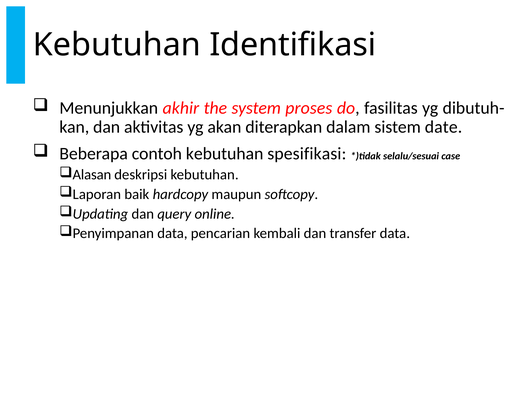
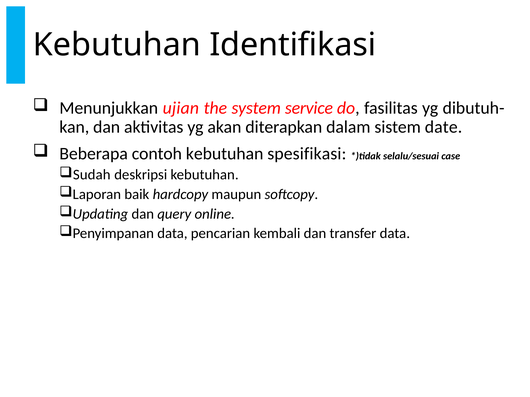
akhir: akhir -> ujian
proses: proses -> service
Alasan: Alasan -> Sudah
